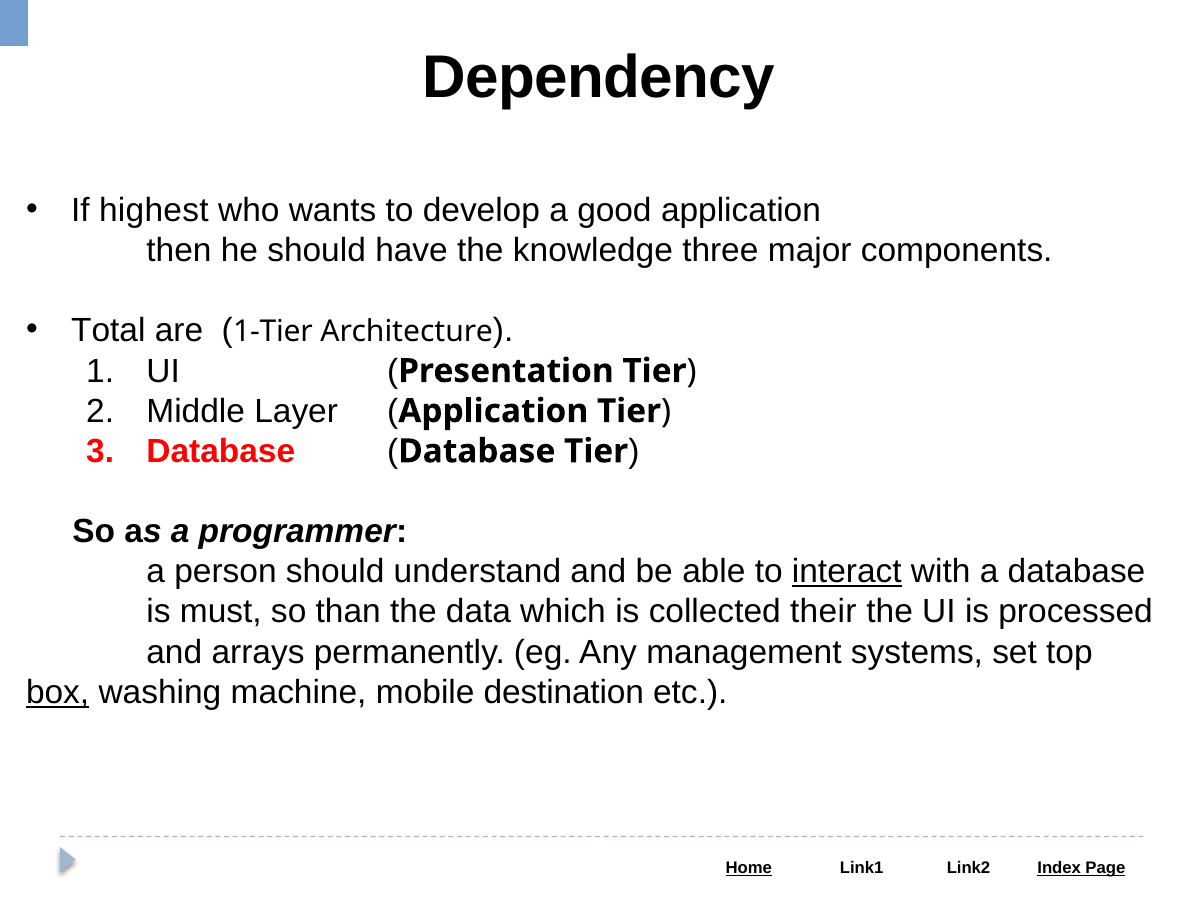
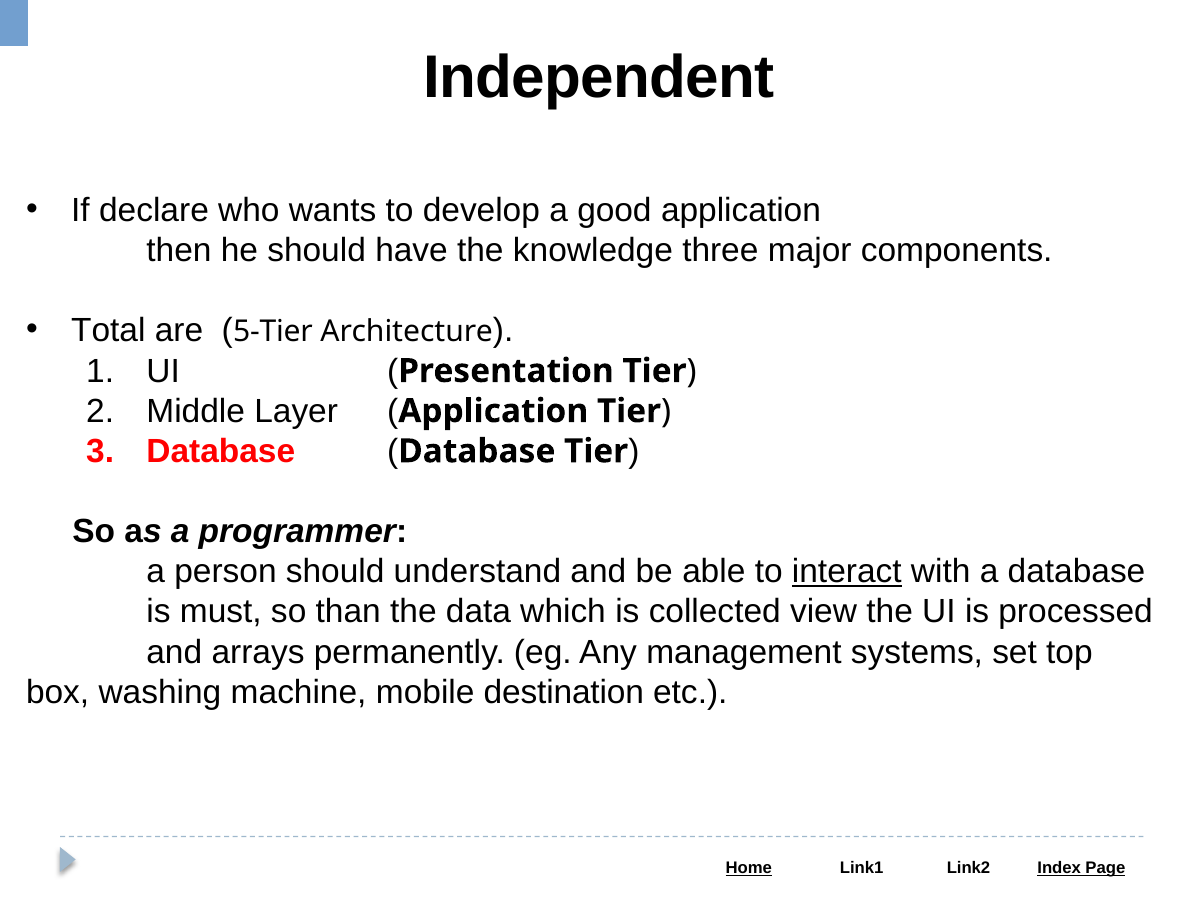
Dependency: Dependency -> Independent
highest: highest -> declare
1-Tier: 1-Tier -> 5-Tier
their: their -> view
box underline: present -> none
